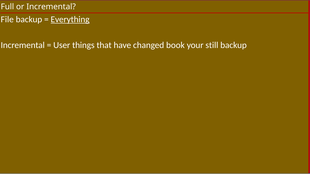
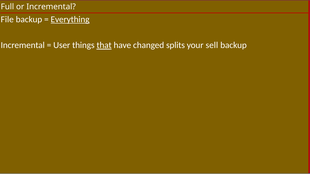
that underline: none -> present
book: book -> splits
still: still -> sell
